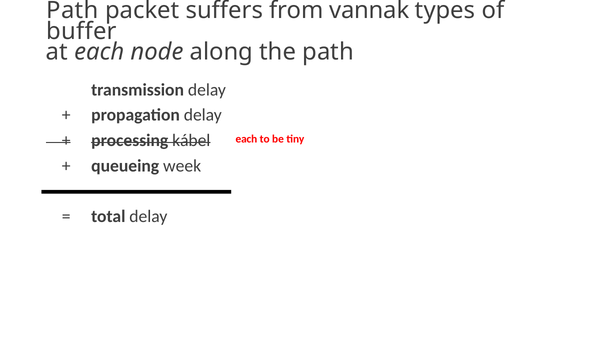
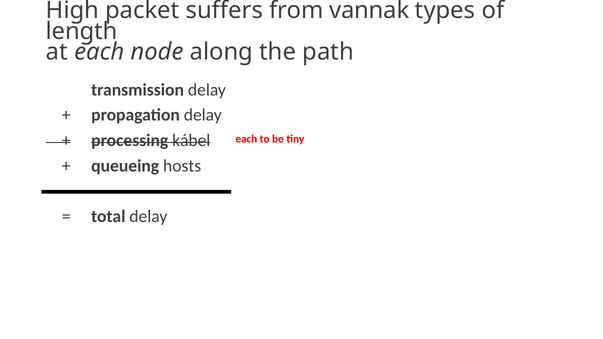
Path at (72, 11): Path -> High
buffer: buffer -> length
week: week -> hosts
